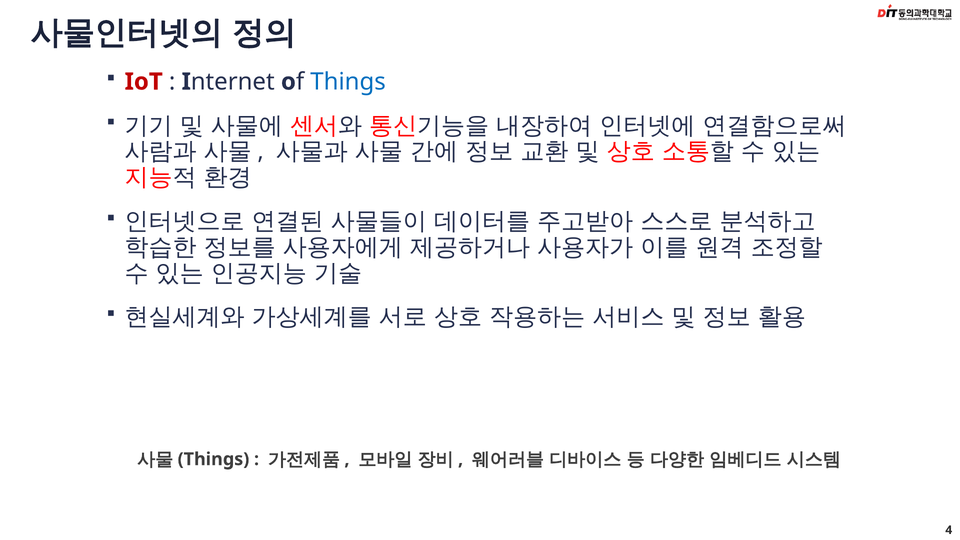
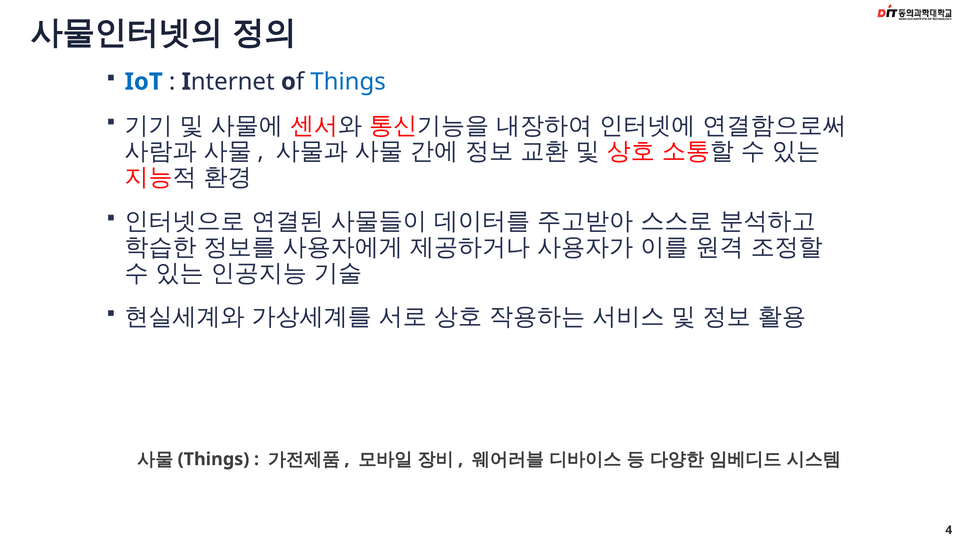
IoT colour: red -> blue
